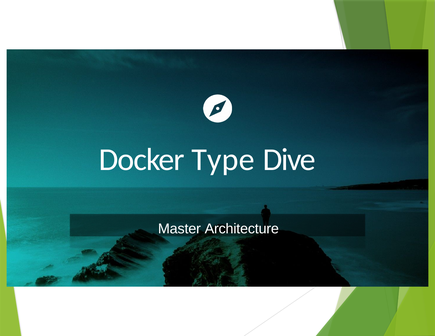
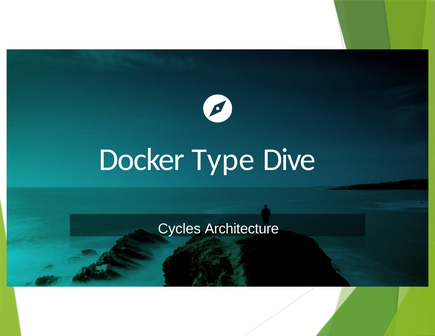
Master: Master -> Cycles
